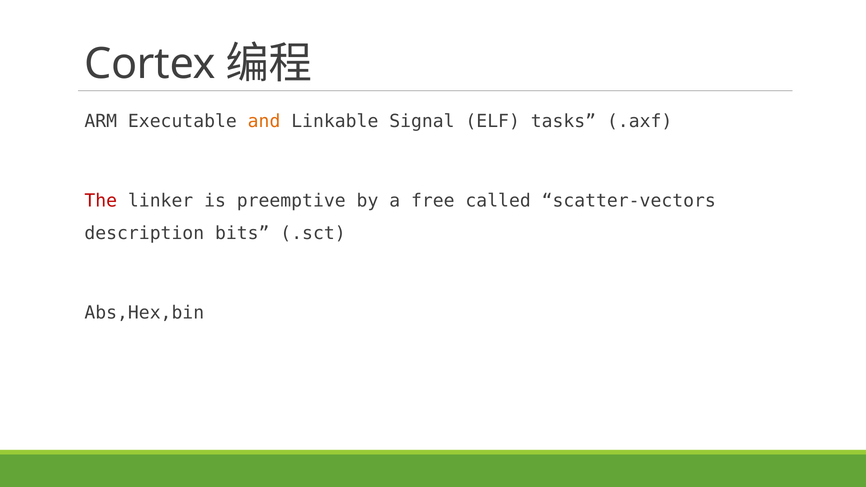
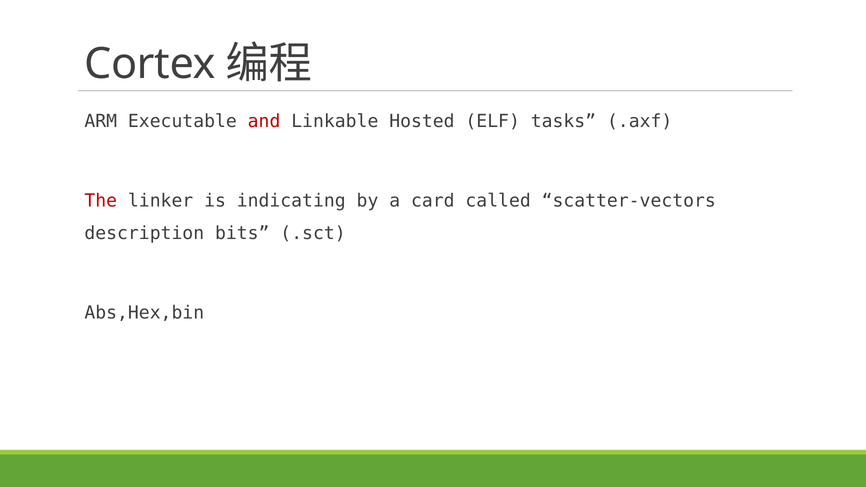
and colour: orange -> red
Signal: Signal -> Hosted
preemptive: preemptive -> indicating
free: free -> card
